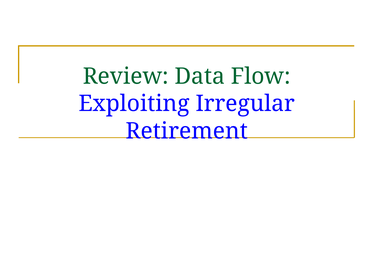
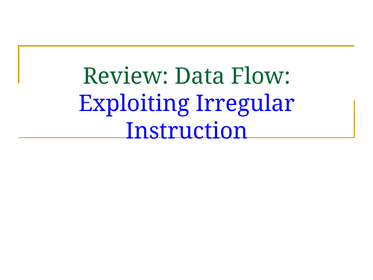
Retirement: Retirement -> Instruction
